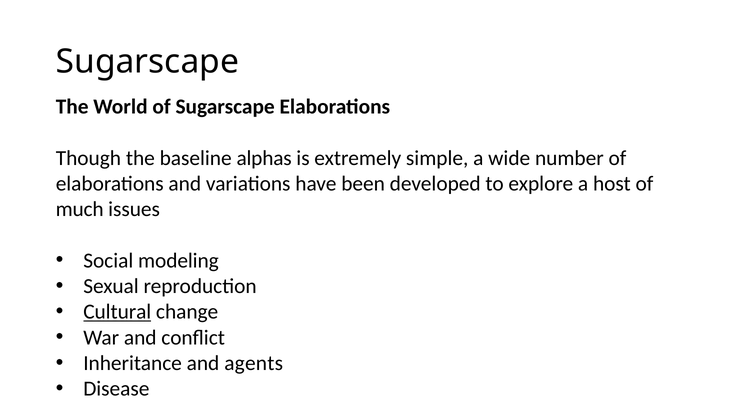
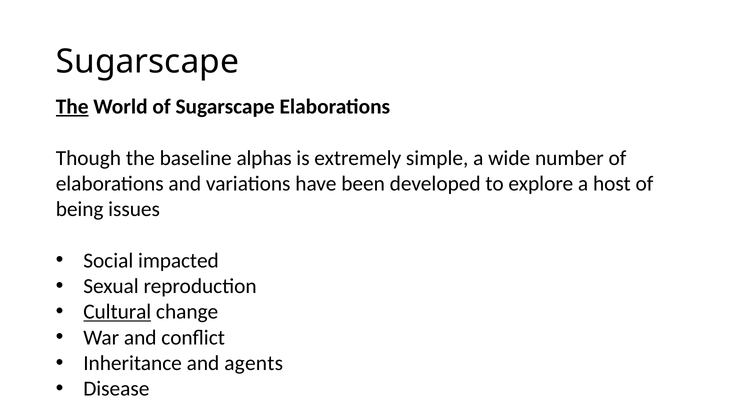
The at (72, 107) underline: none -> present
much: much -> being
modeling: modeling -> impacted
